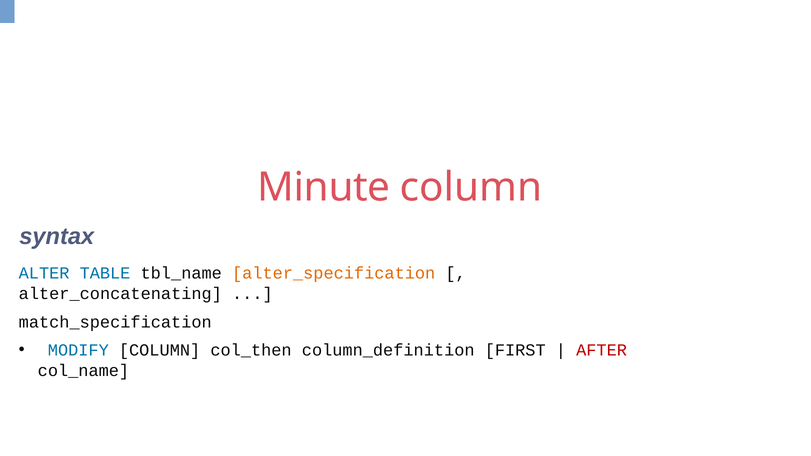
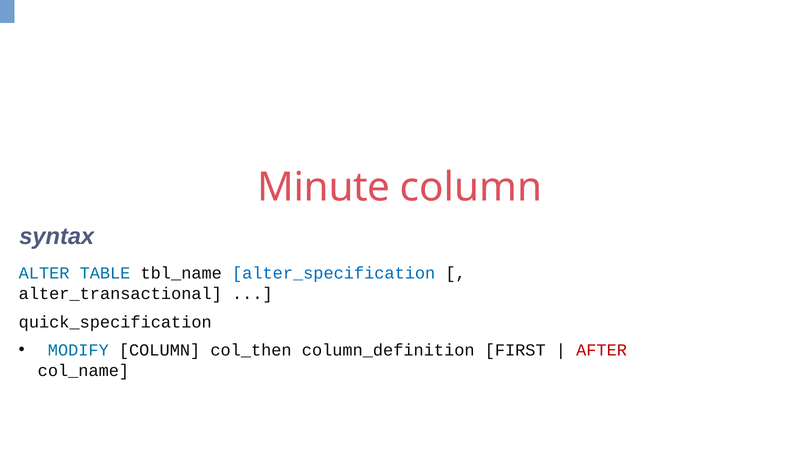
alter_specification colour: orange -> blue
alter_concatenating: alter_concatenating -> alter_transactional
match_specification: match_specification -> quick_specification
